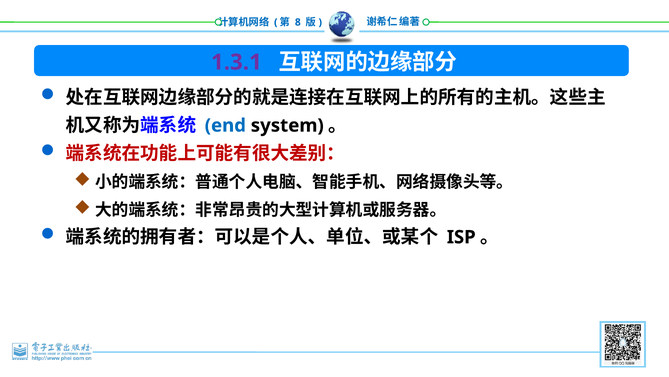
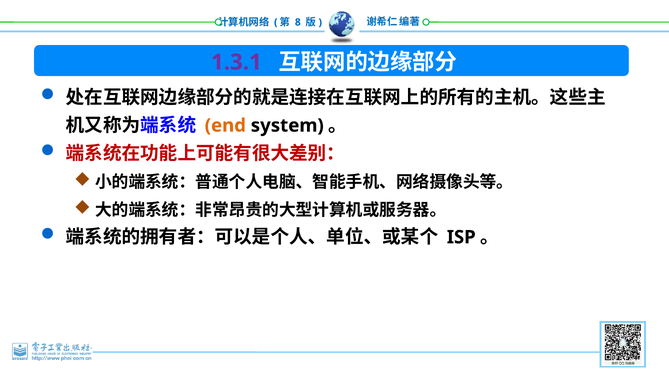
end colour: blue -> orange
